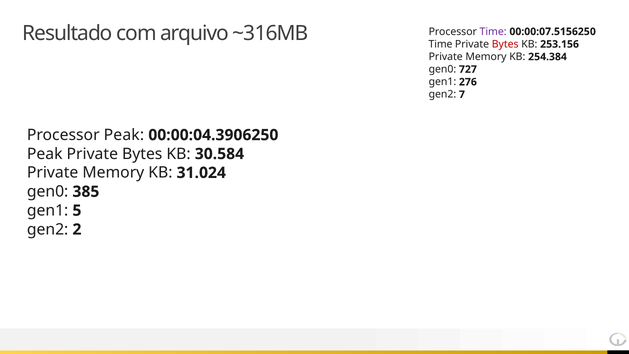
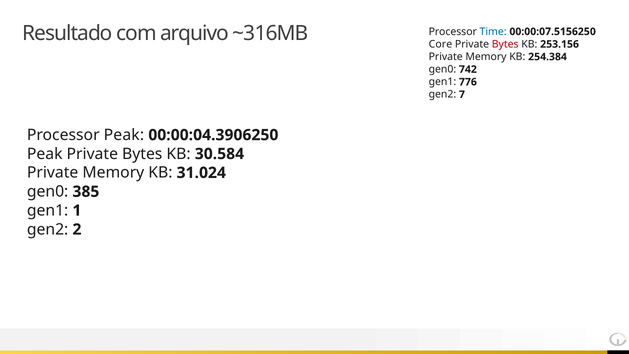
Time at (493, 32) colour: purple -> blue
Time at (441, 44): Time -> Core
727: 727 -> 742
276: 276 -> 776
5: 5 -> 1
